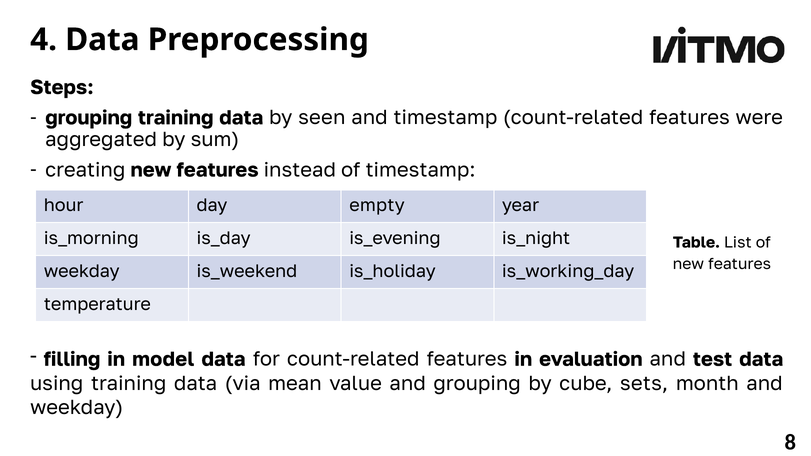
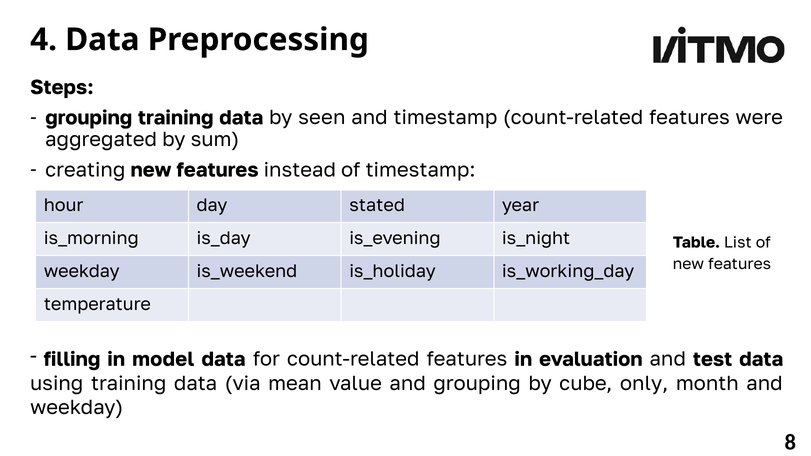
empty: empty -> stated
sets: sets -> only
